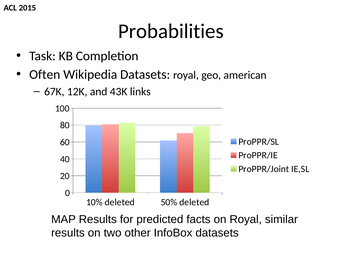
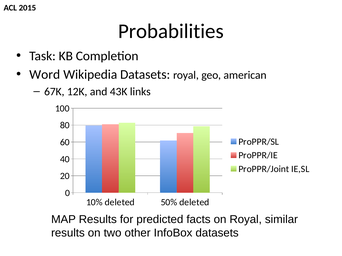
Often: Often -> Word
